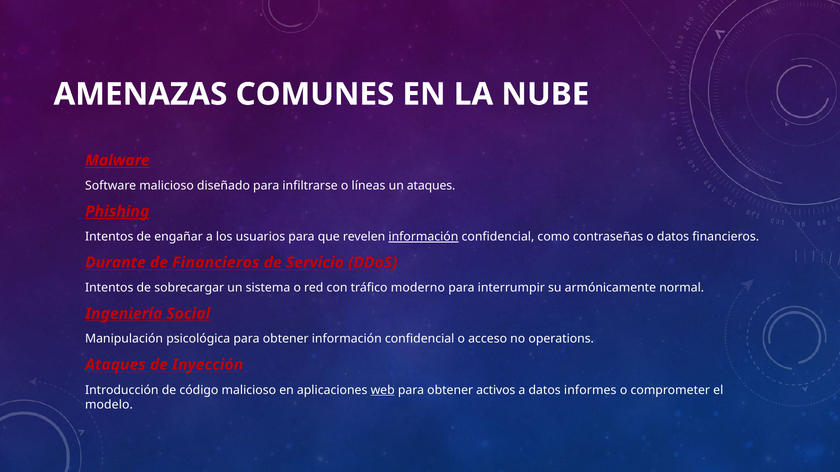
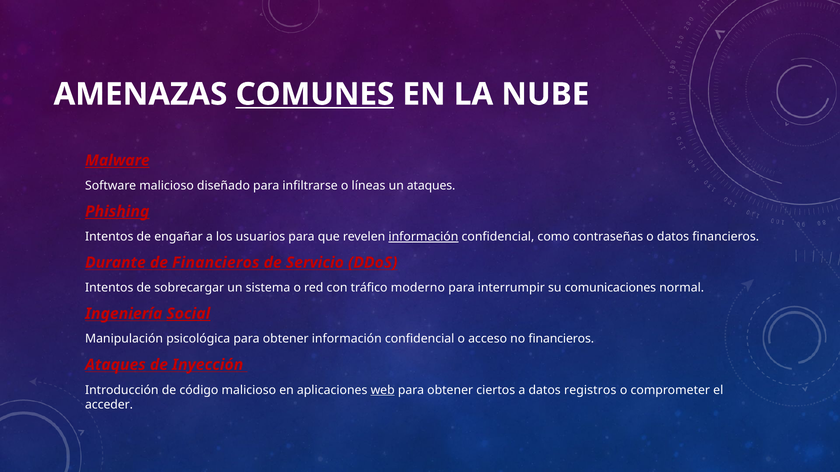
COMUNES underline: none -> present
armónicamente: armónicamente -> comunicaciones
Social underline: none -> present
no operations: operations -> financieros
activos: activos -> ciertos
informes: informes -> registros
modelo: modelo -> acceder
